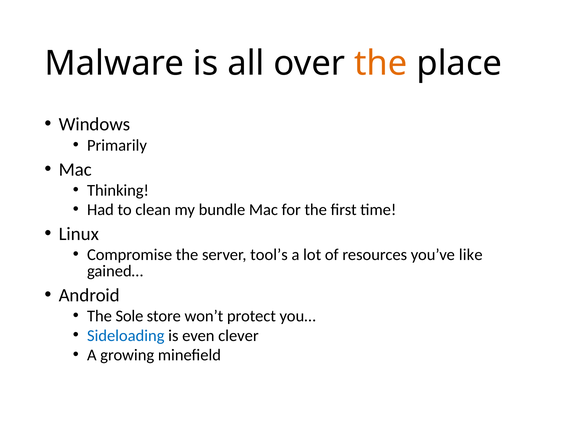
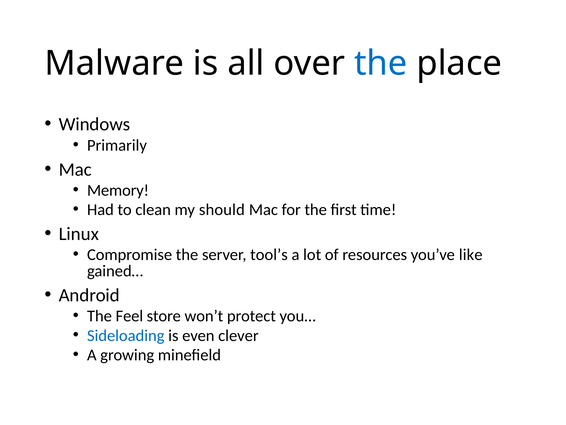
the at (381, 63) colour: orange -> blue
Thinking: Thinking -> Memory
bundle: bundle -> should
Sole: Sole -> Feel
